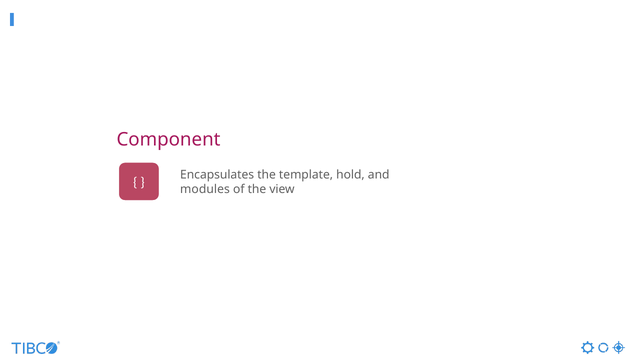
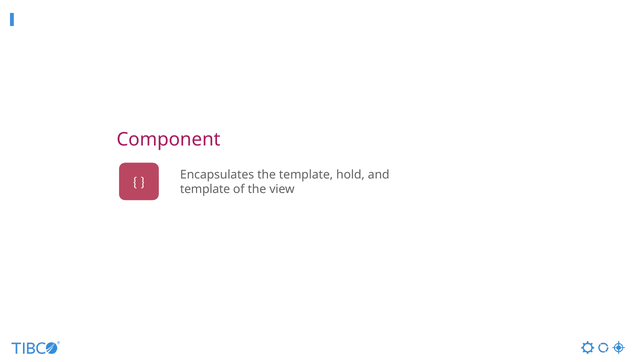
modules at (205, 189): modules -> template
